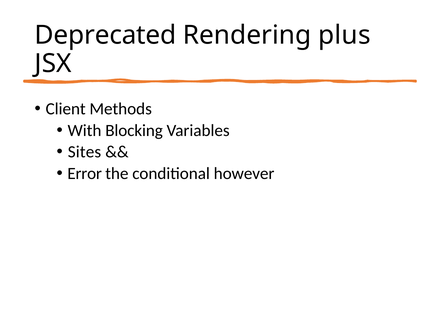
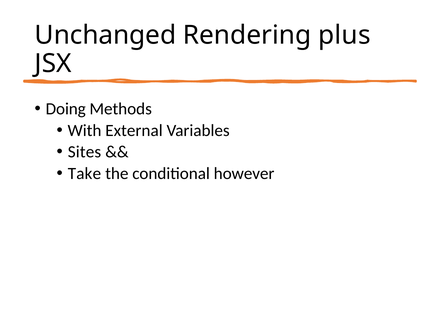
Deprecated: Deprecated -> Unchanged
Client: Client -> Doing
Blocking: Blocking -> External
Error: Error -> Take
